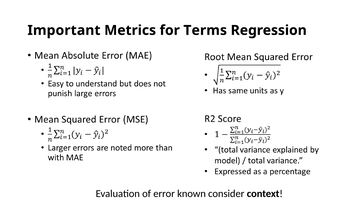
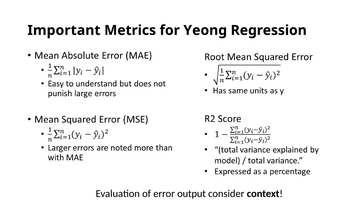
Terms: Terms -> Yeong
known: known -> output
